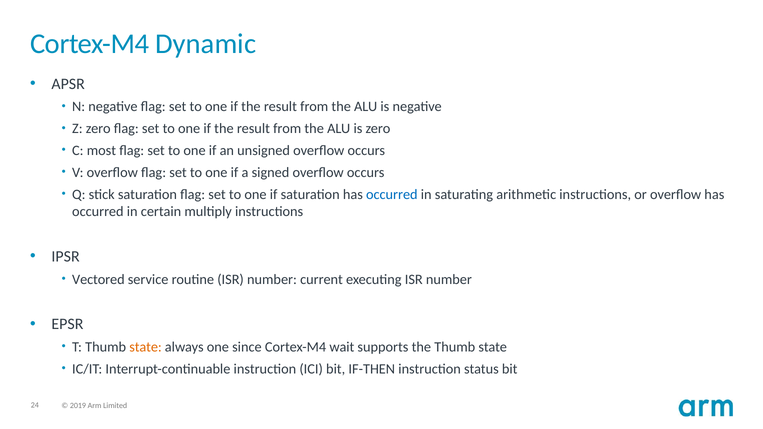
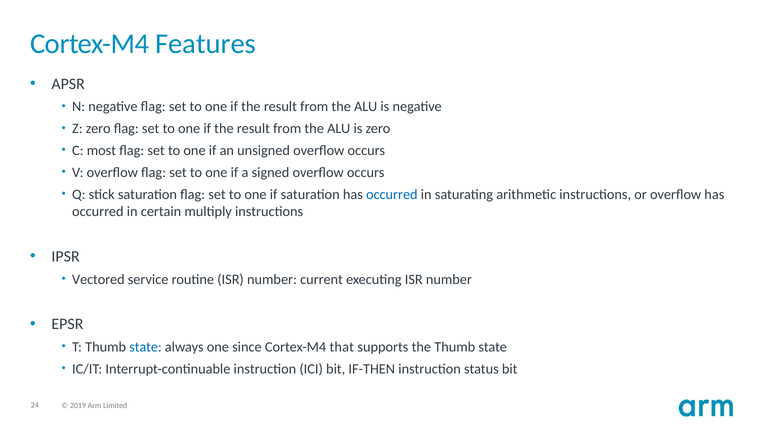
Dynamic: Dynamic -> Features
state at (146, 347) colour: orange -> blue
wait: wait -> that
